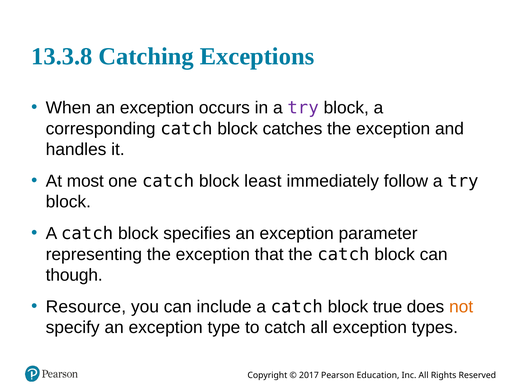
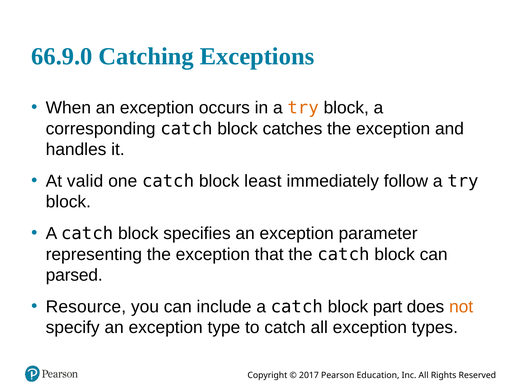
13.3.8: 13.3.8 -> 66.9.0
try at (303, 108) colour: purple -> orange
most: most -> valid
though: though -> parsed
true: true -> part
